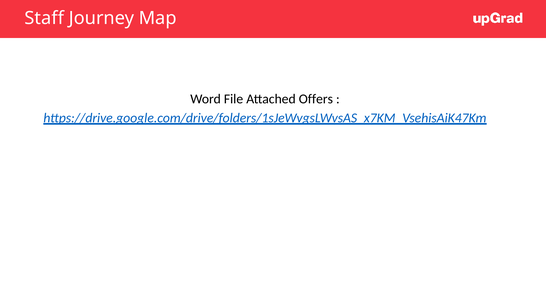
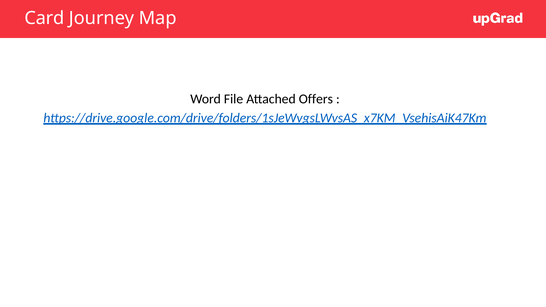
Staff: Staff -> Card
